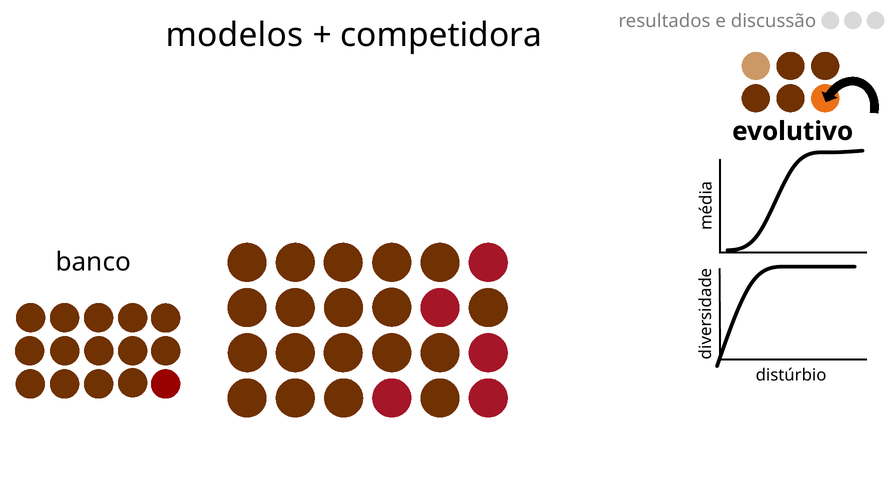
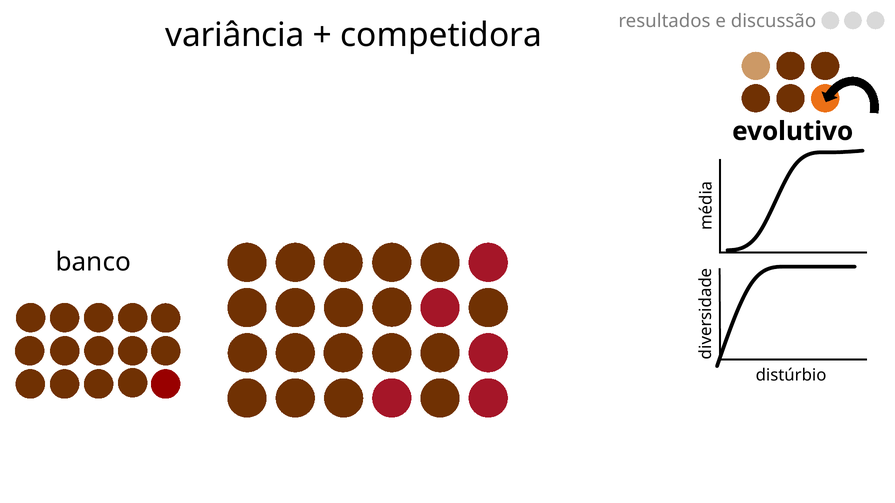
modelos: modelos -> variância
